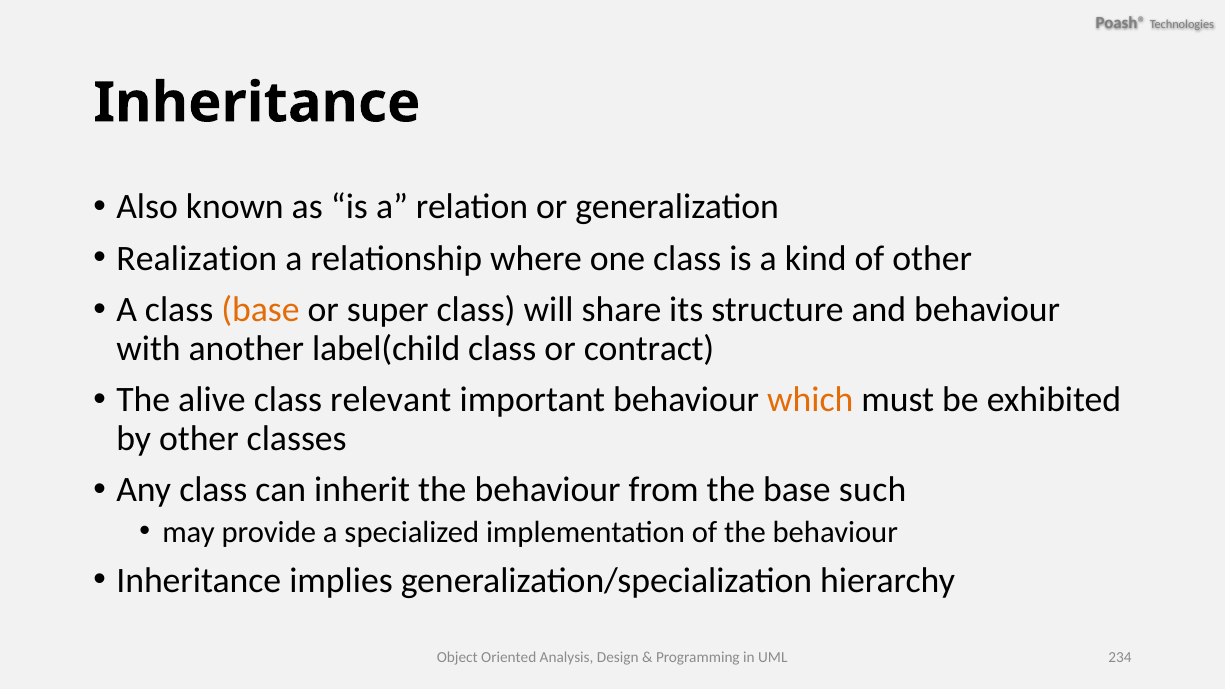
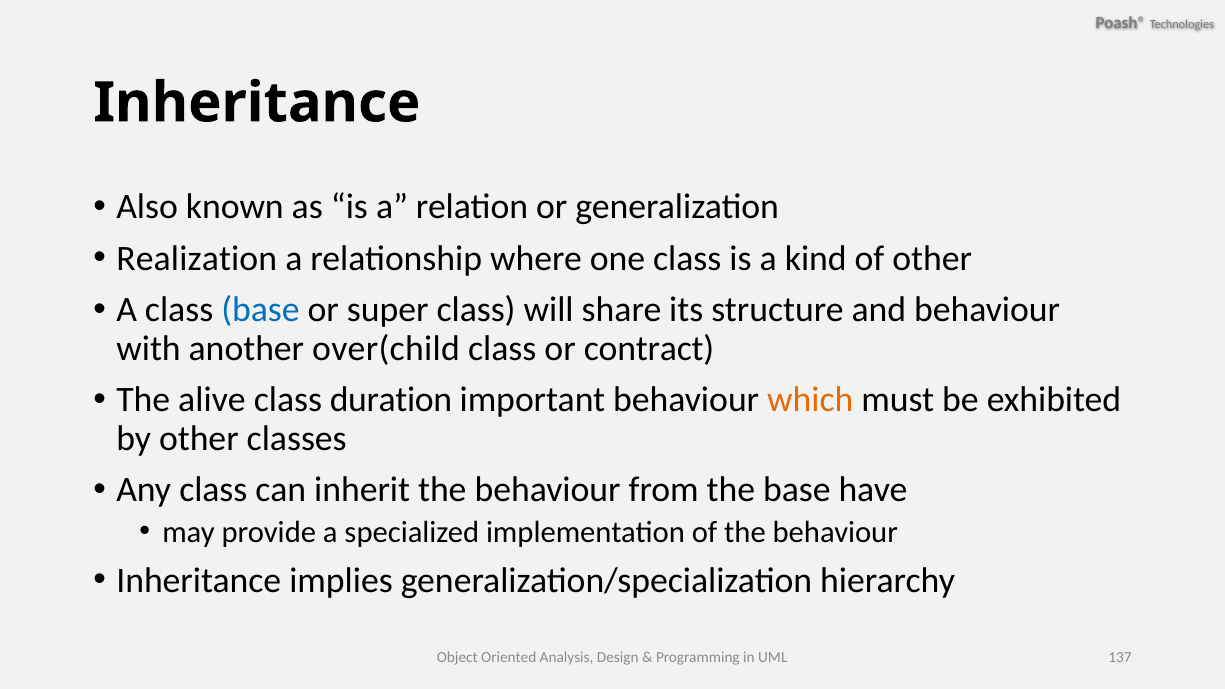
base at (260, 310) colour: orange -> blue
label(child: label(child -> over(child
relevant: relevant -> duration
such: such -> have
234: 234 -> 137
